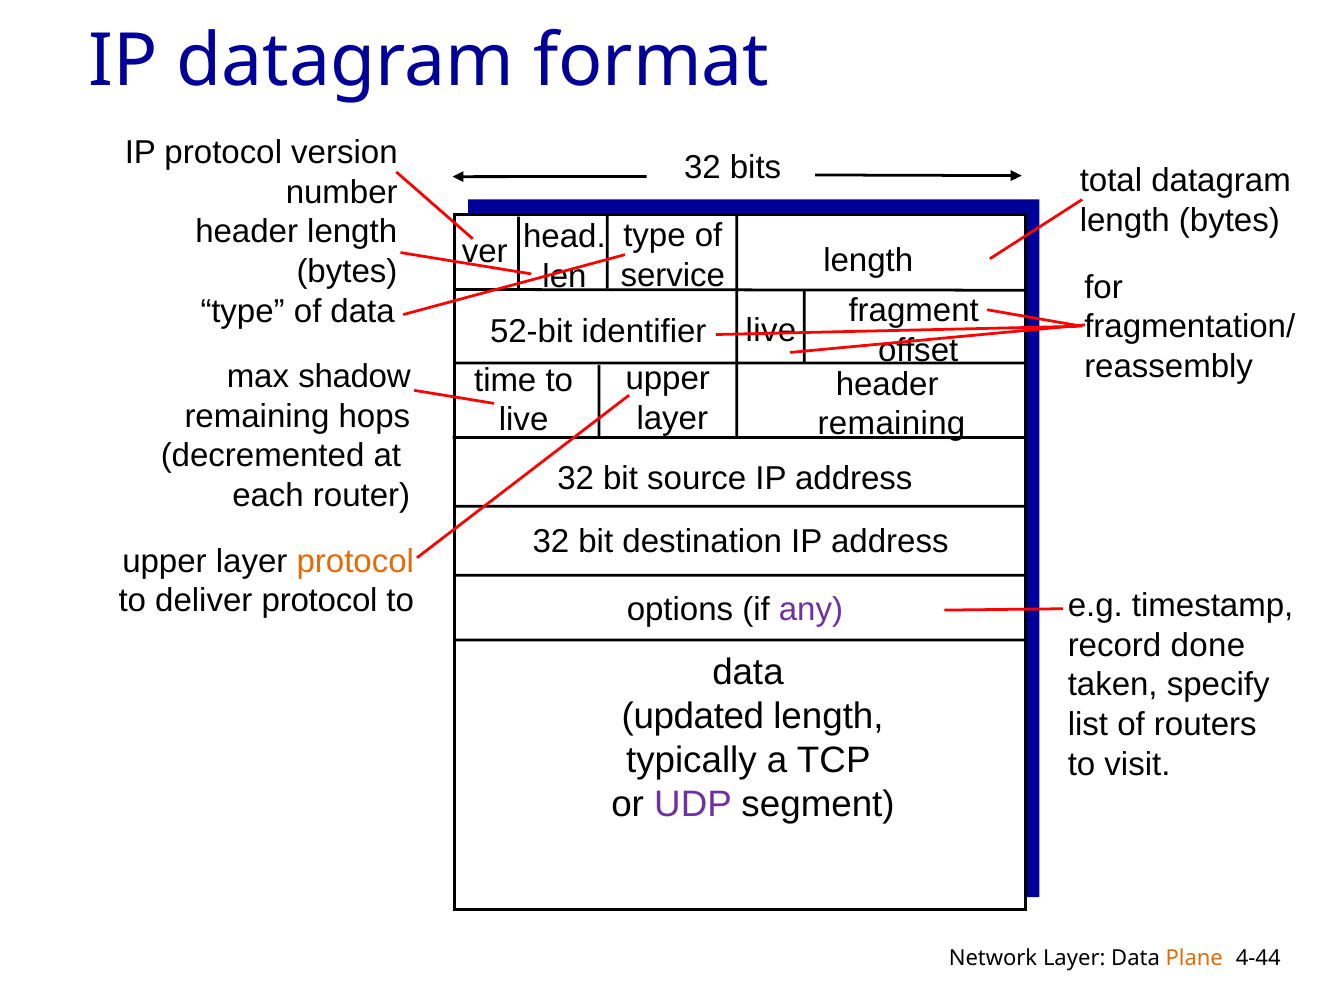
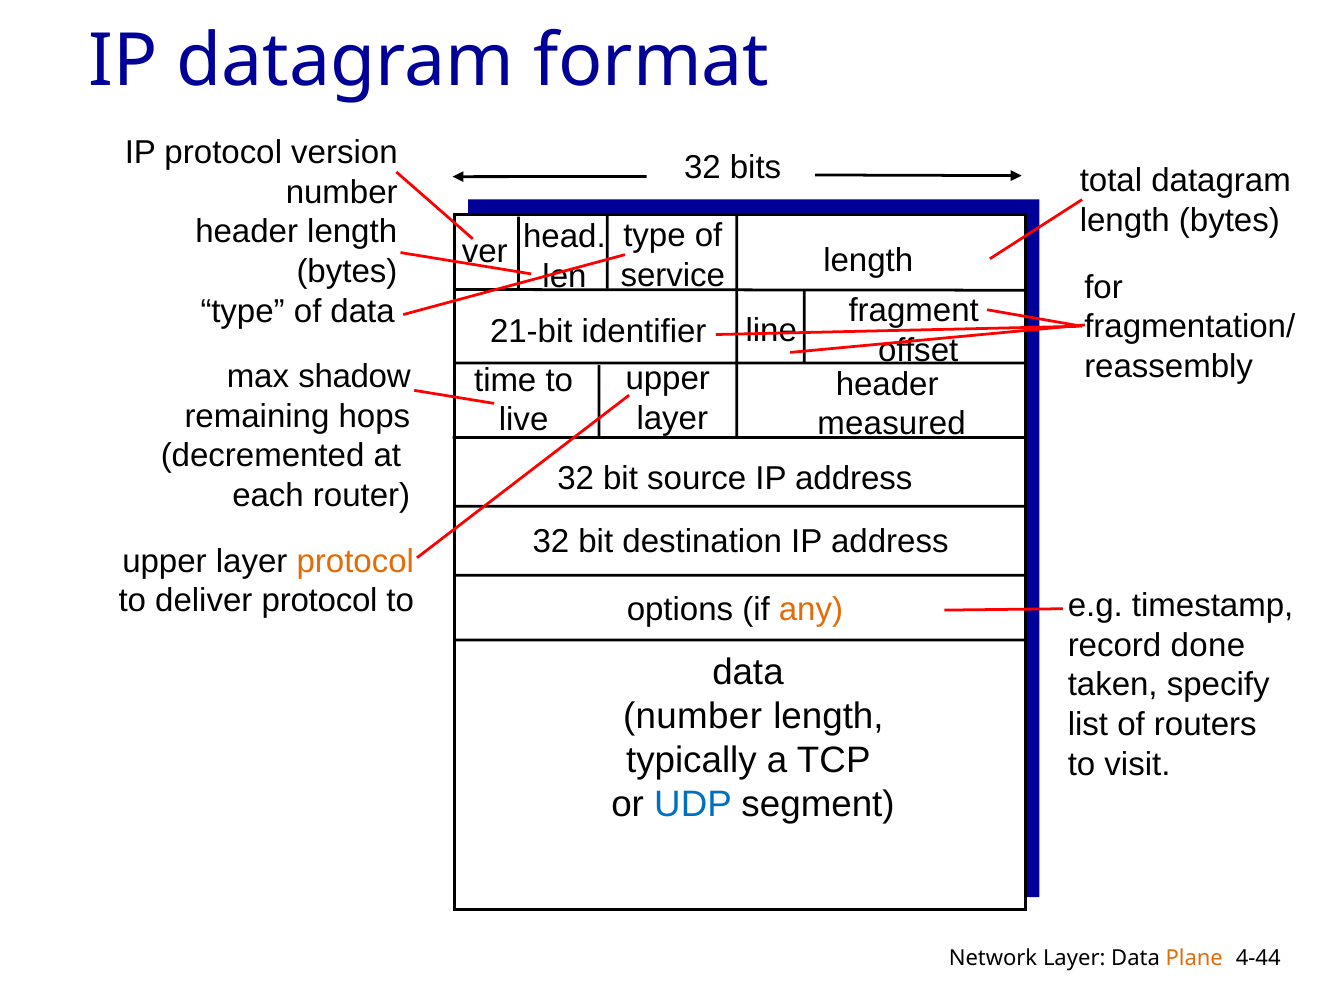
live at (771, 330): live -> line
52-bit: 52-bit -> 21-bit
remaining at (891, 424): remaining -> measured
any colour: purple -> orange
updated at (693, 716): updated -> number
UDP colour: purple -> blue
